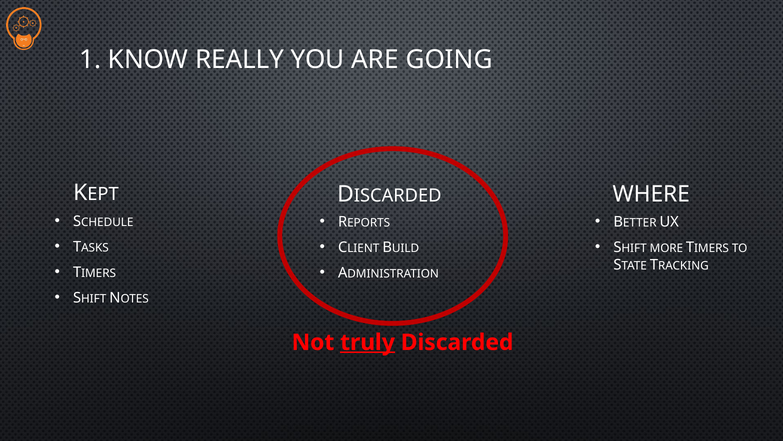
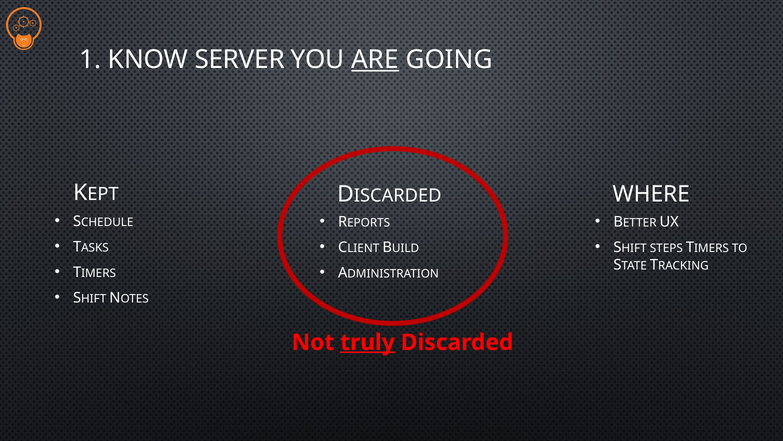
REALLY: REALLY -> SERVER
ARE underline: none -> present
MORE: MORE -> STEPS
